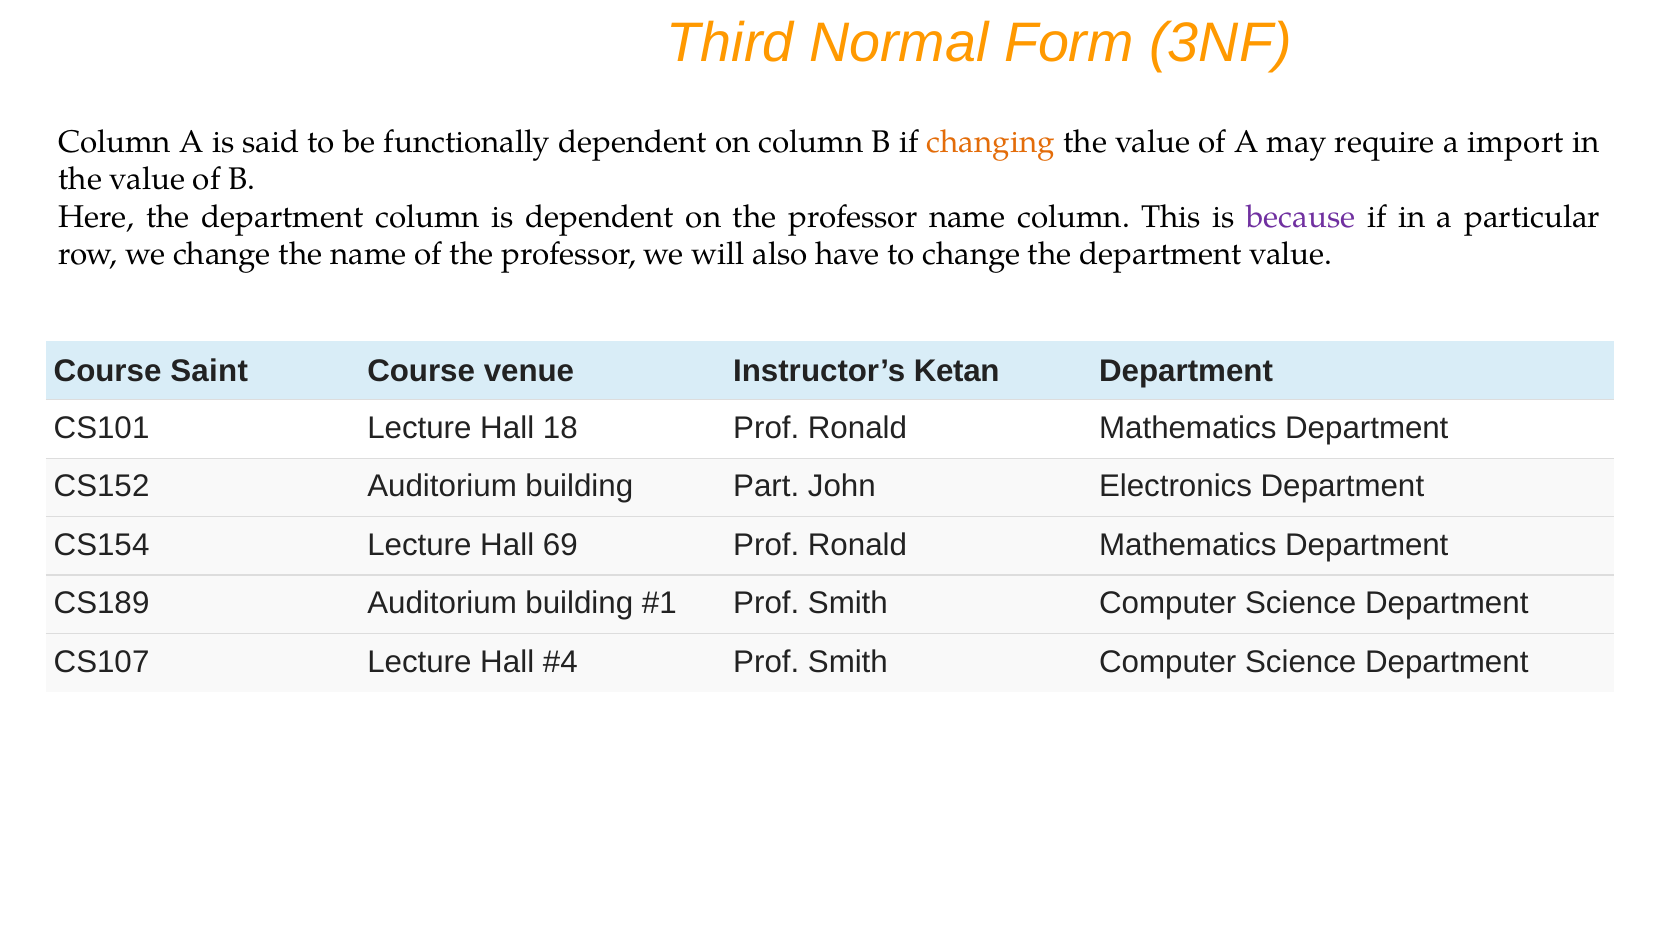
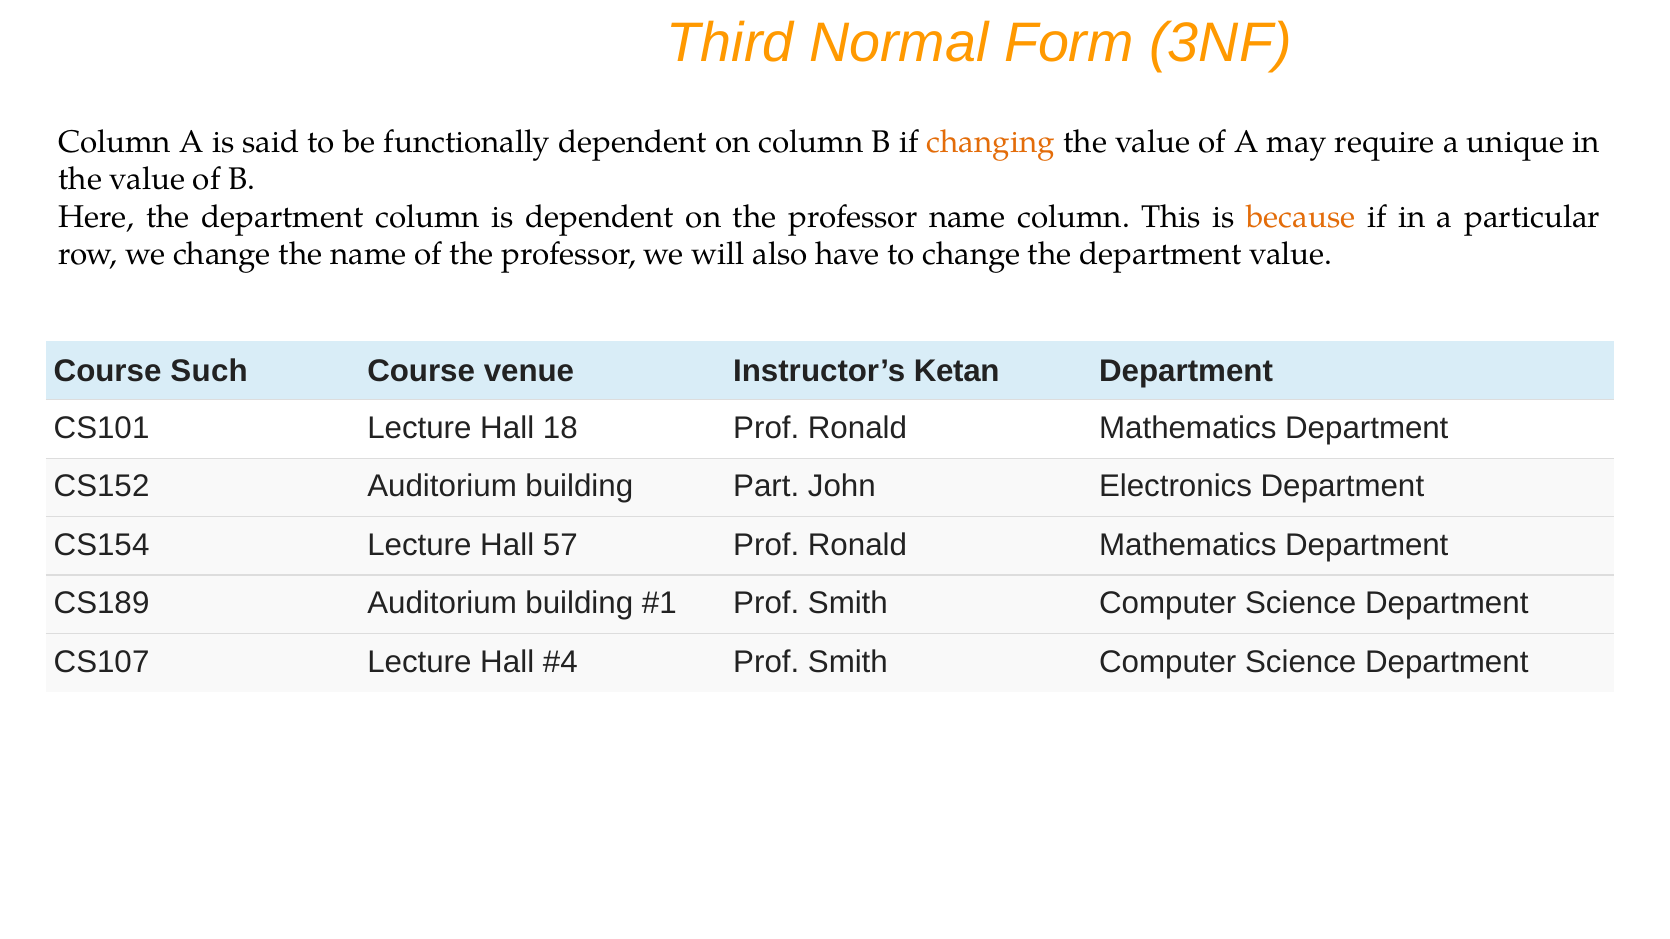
import: import -> unique
because colour: purple -> orange
Saint: Saint -> Such
69: 69 -> 57
